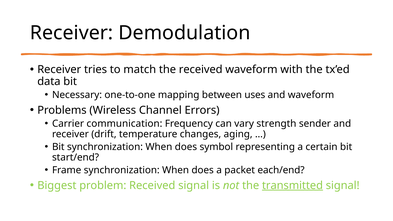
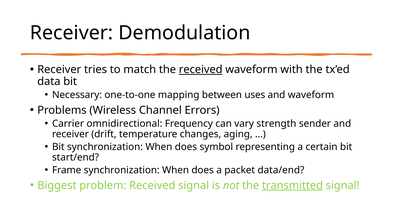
received at (201, 70) underline: none -> present
communication: communication -> omnidirectional
each/end: each/end -> data/end
